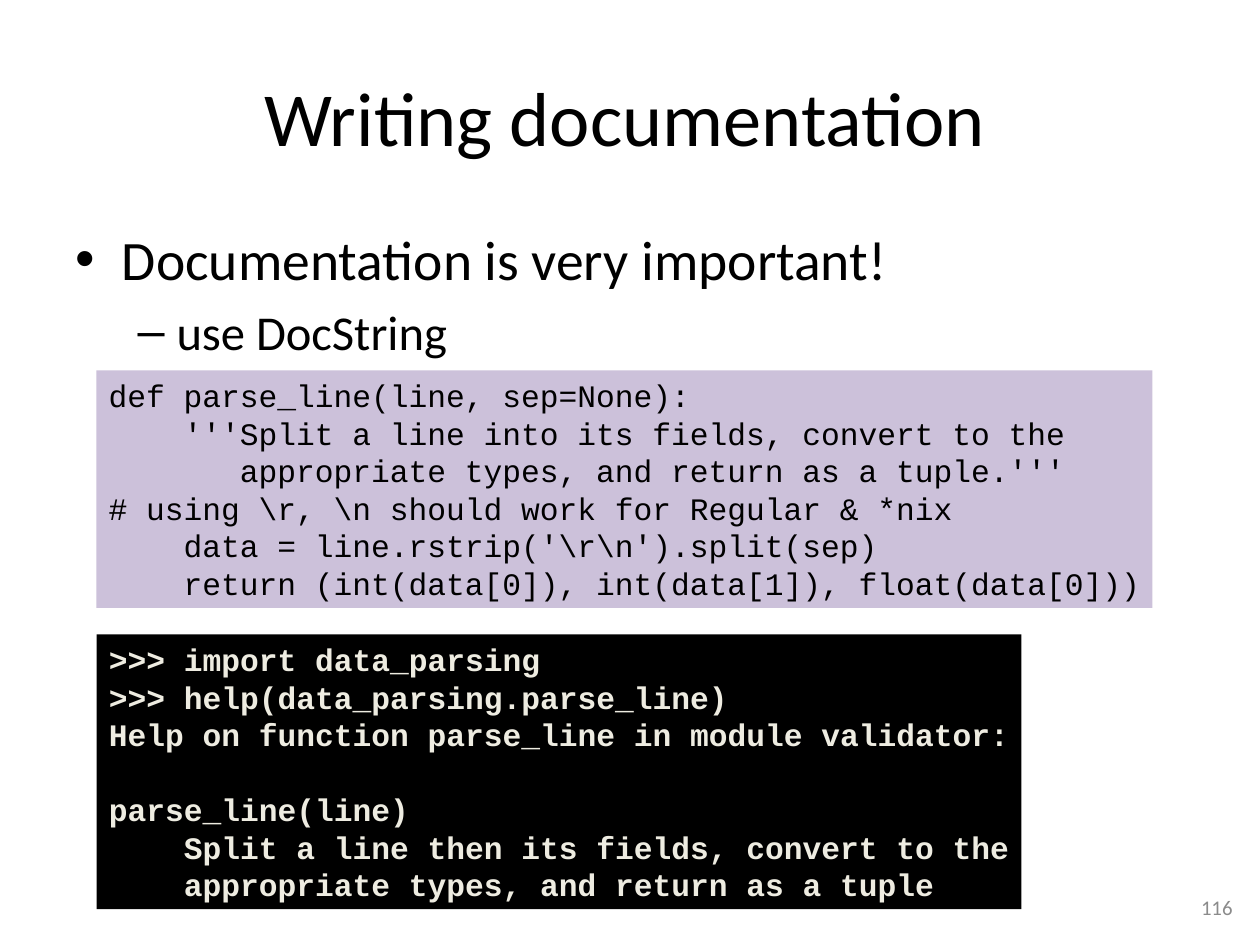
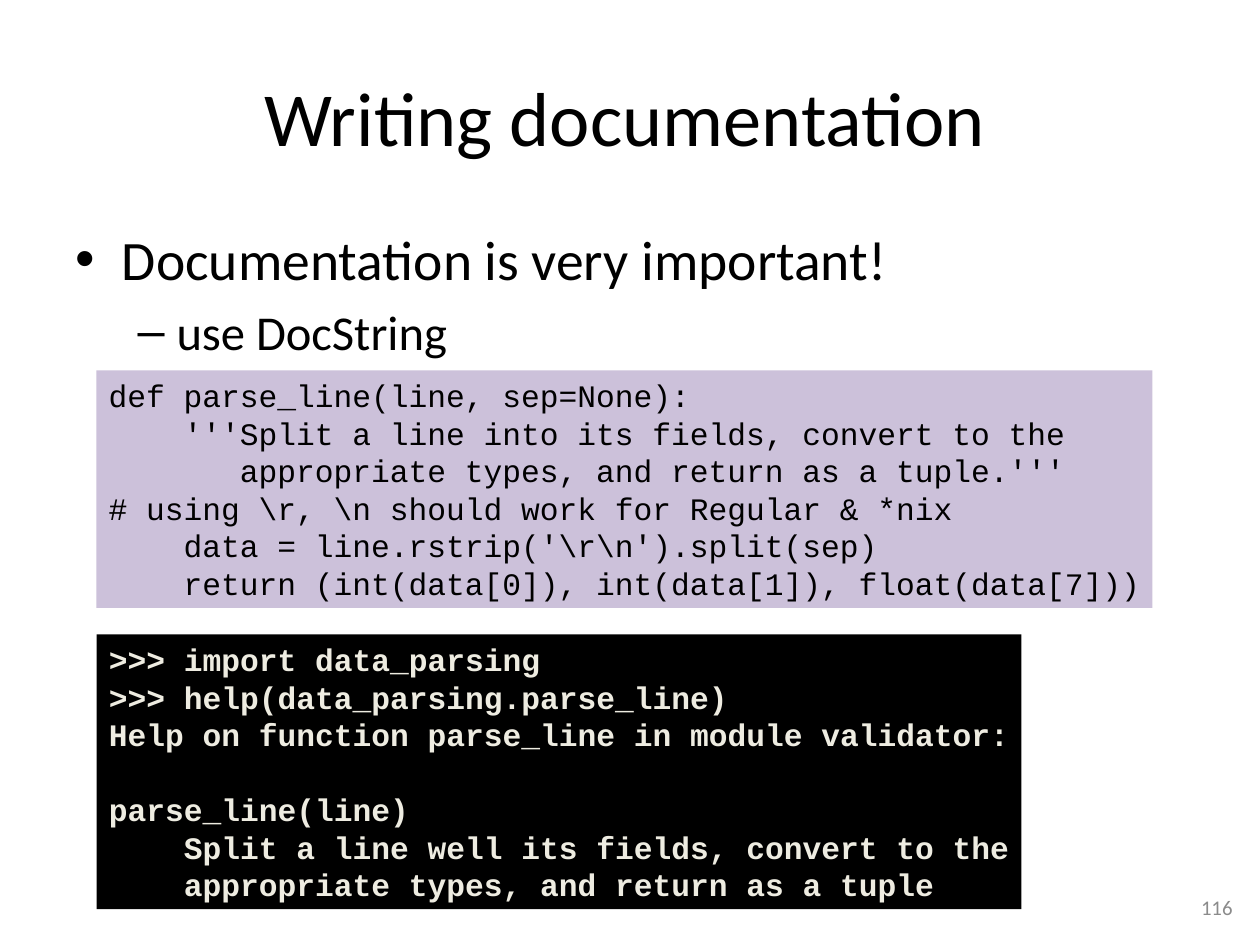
float(data[0: float(data[0 -> float(data[7
then: then -> well
